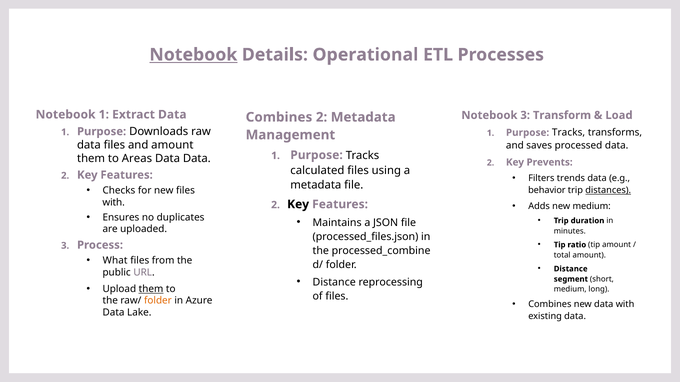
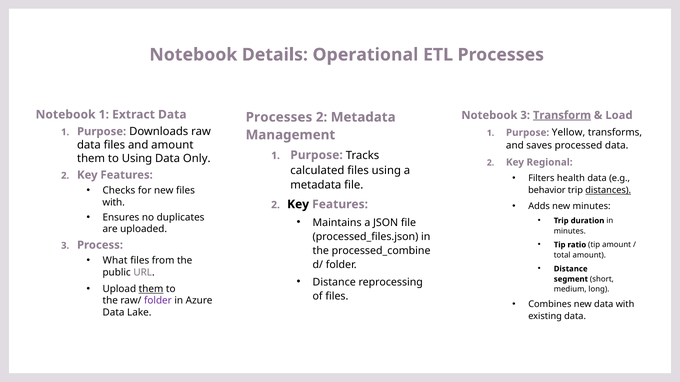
Notebook at (193, 55) underline: present -> none
Transform underline: none -> present
Combines at (279, 117): Combines -> Processes
Tracks at (569, 133): Tracks -> Yellow
to Areas: Areas -> Using
Data Data: Data -> Only
Prevents: Prevents -> Regional
trends: trends -> health
new medium: medium -> minutes
folder at (158, 301) colour: orange -> purple
